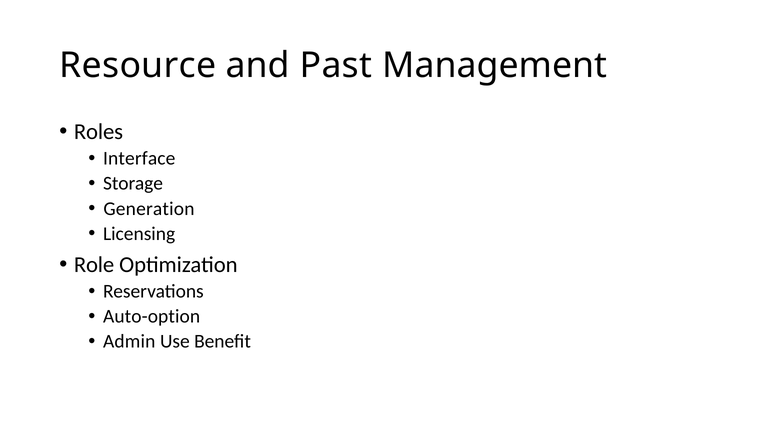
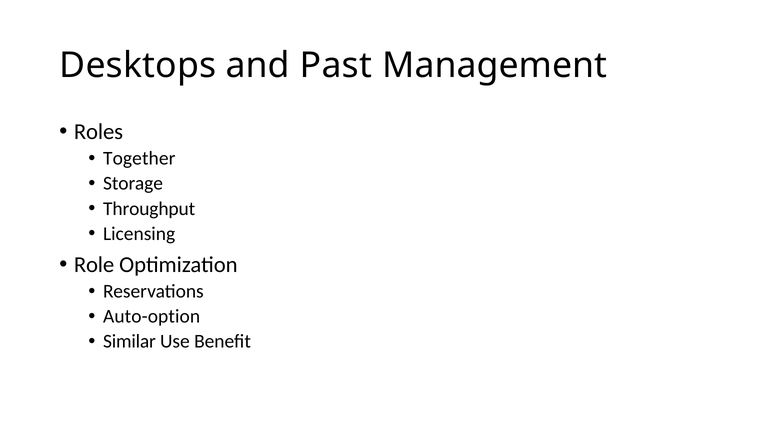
Resource: Resource -> Desktops
Interface: Interface -> Together
Generation: Generation -> Throughput
Admin: Admin -> Similar
